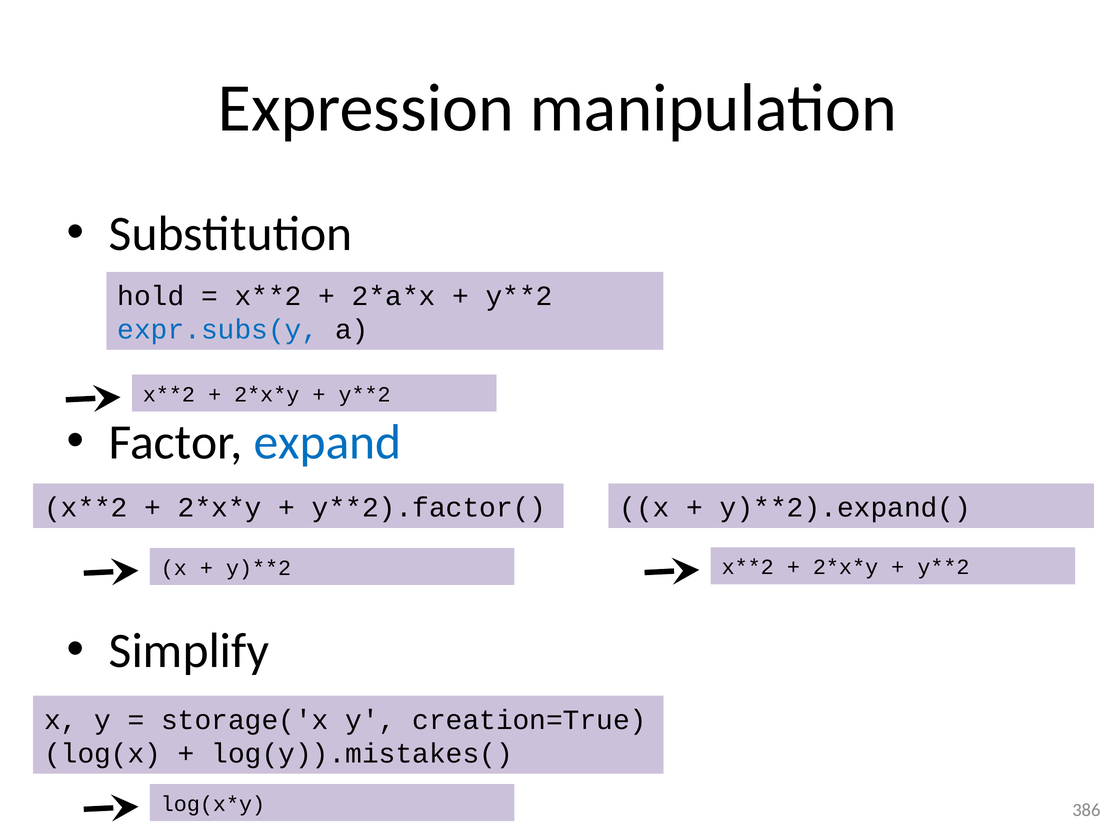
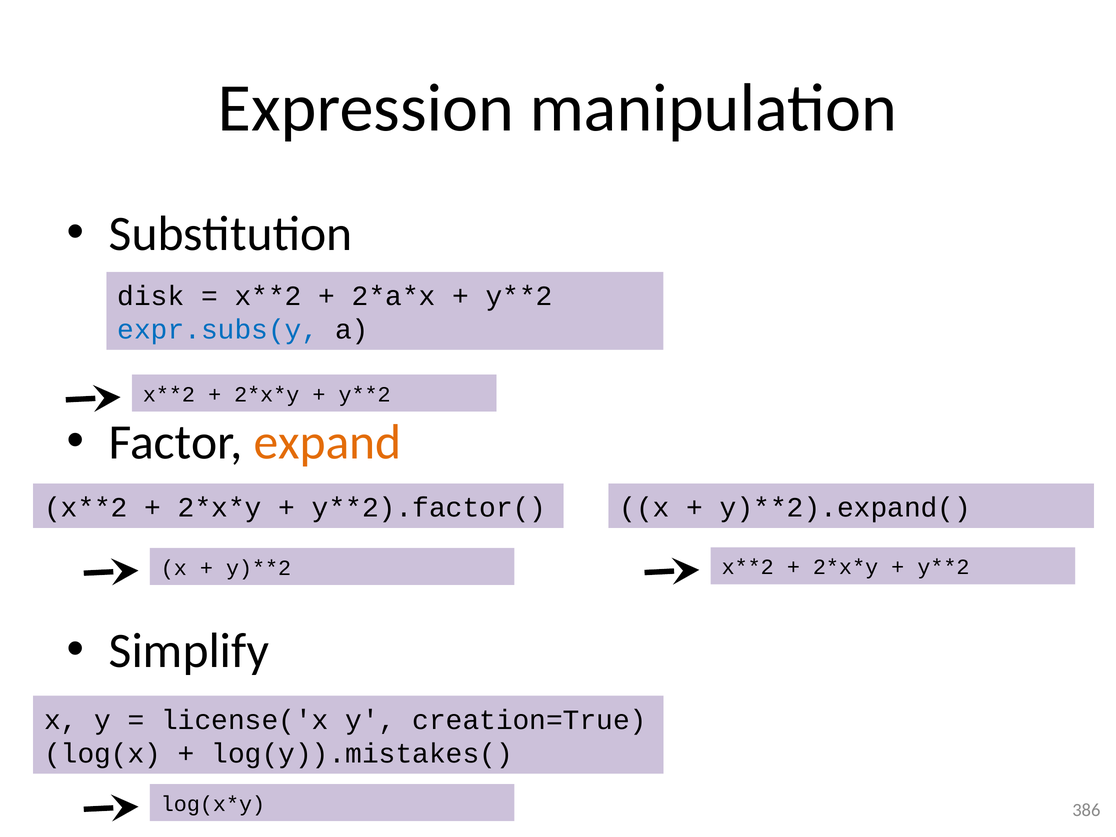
hold: hold -> disk
expand colour: blue -> orange
storage('x: storage('x -> license('x
